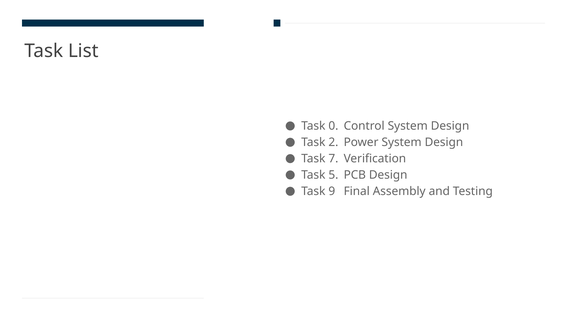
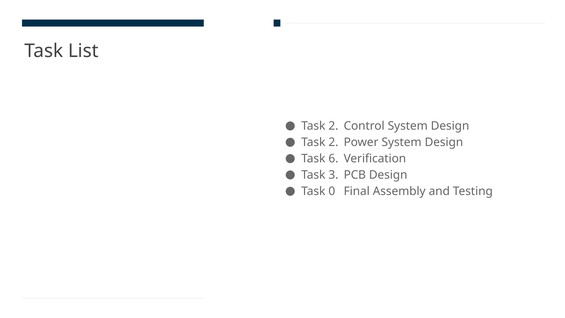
0 at (333, 126): 0 -> 2
7: 7 -> 6
5: 5 -> 3
9: 9 -> 0
